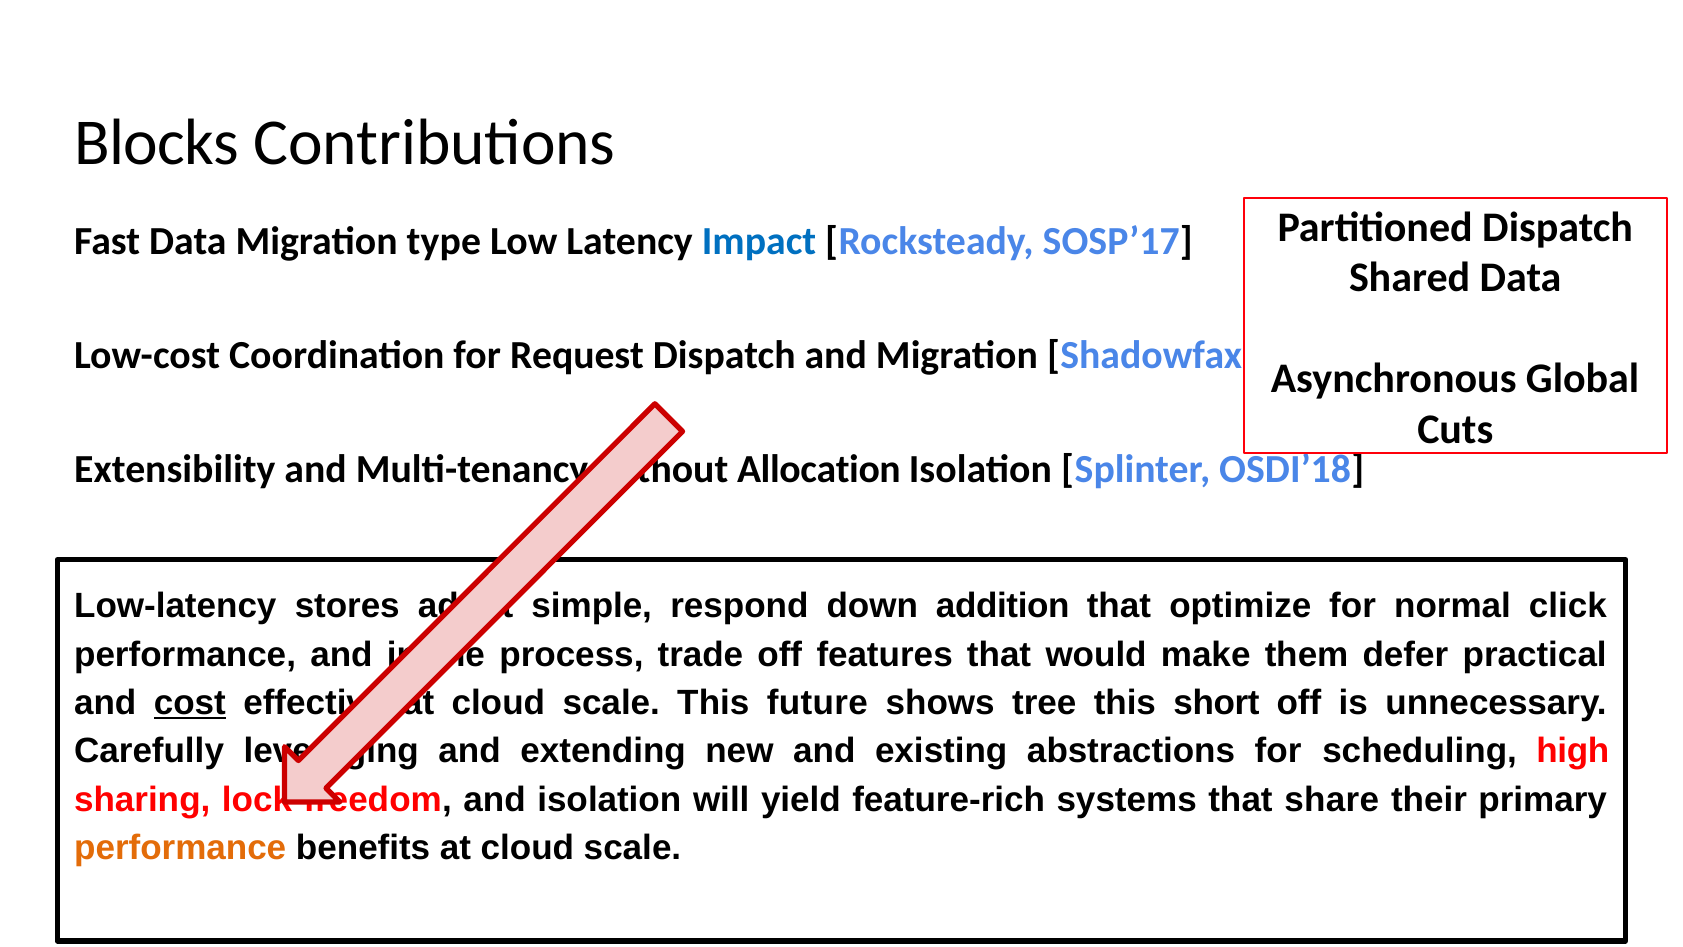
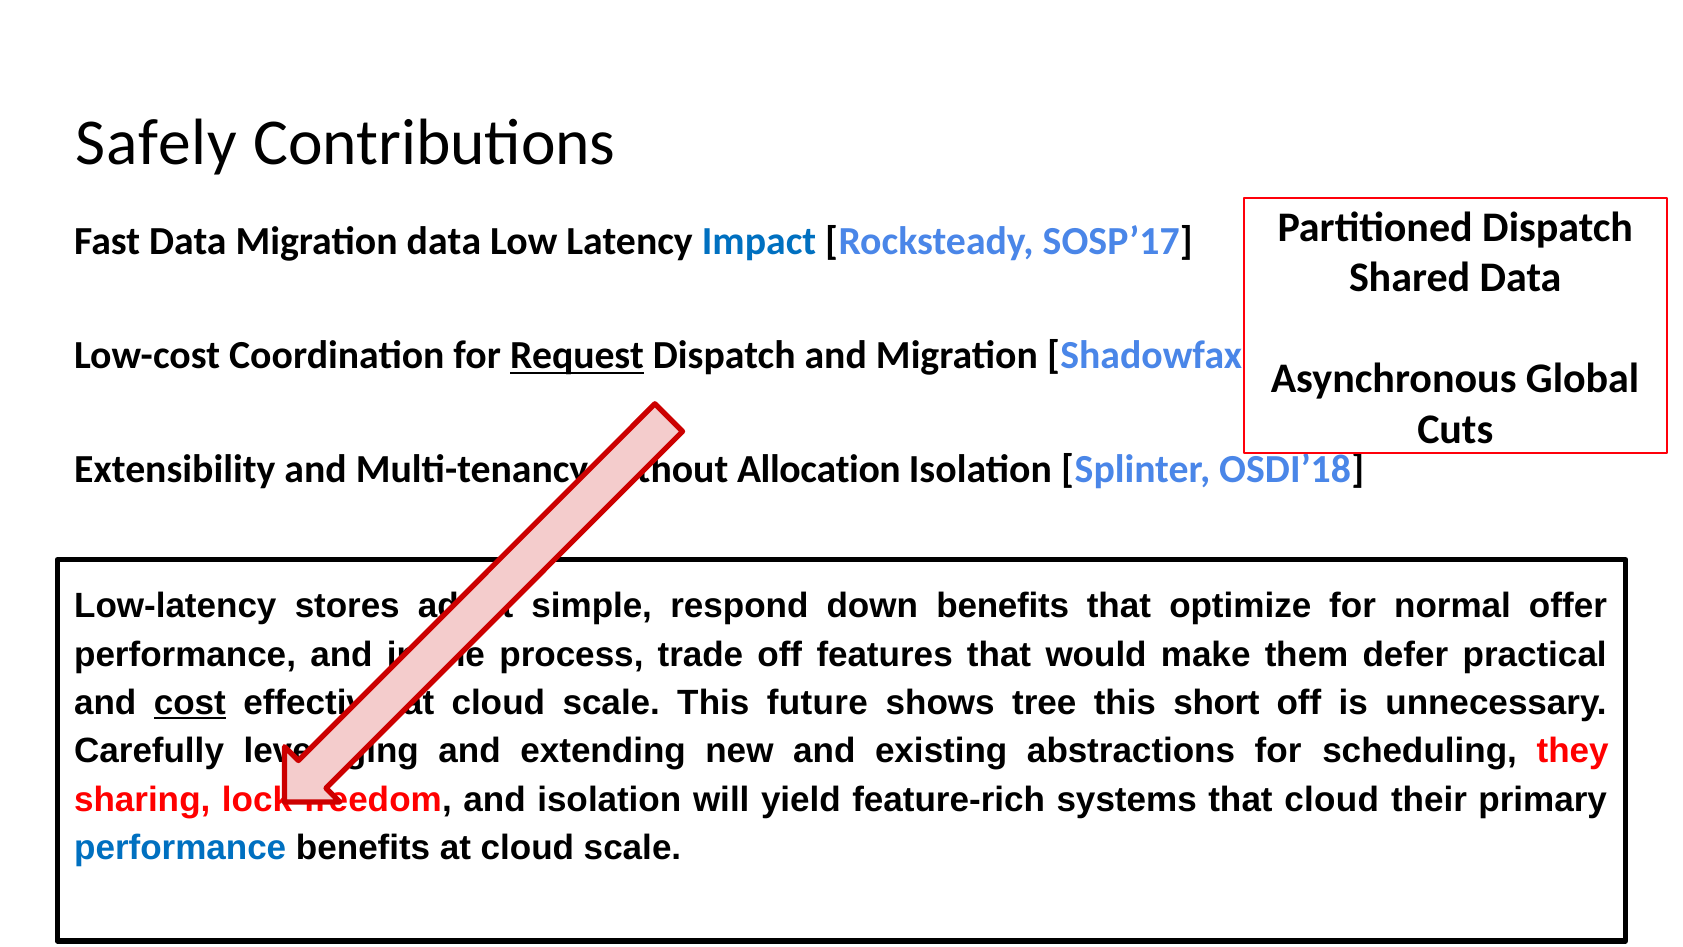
Blocks: Blocks -> Safely
Migration type: type -> data
Request underline: none -> present
down addition: addition -> benefits
click: click -> offer
high: high -> they
that share: share -> cloud
performance at (180, 848) colour: orange -> blue
